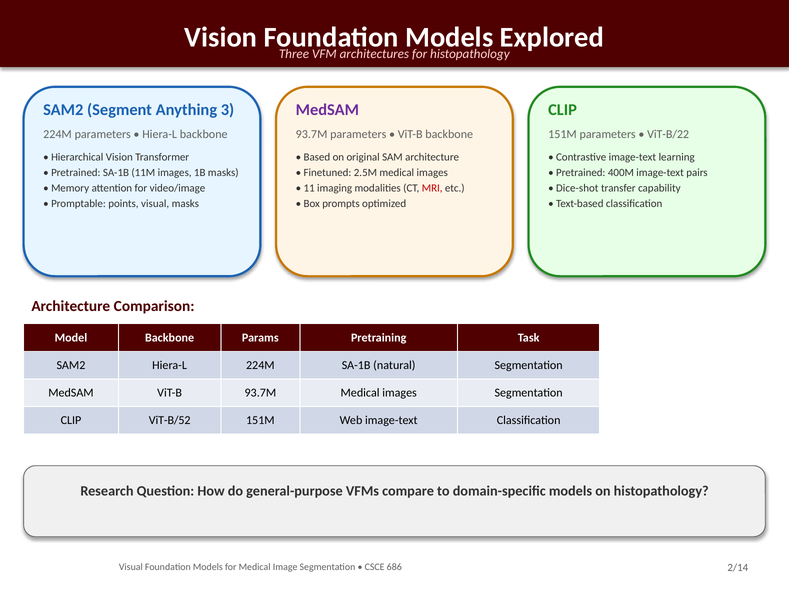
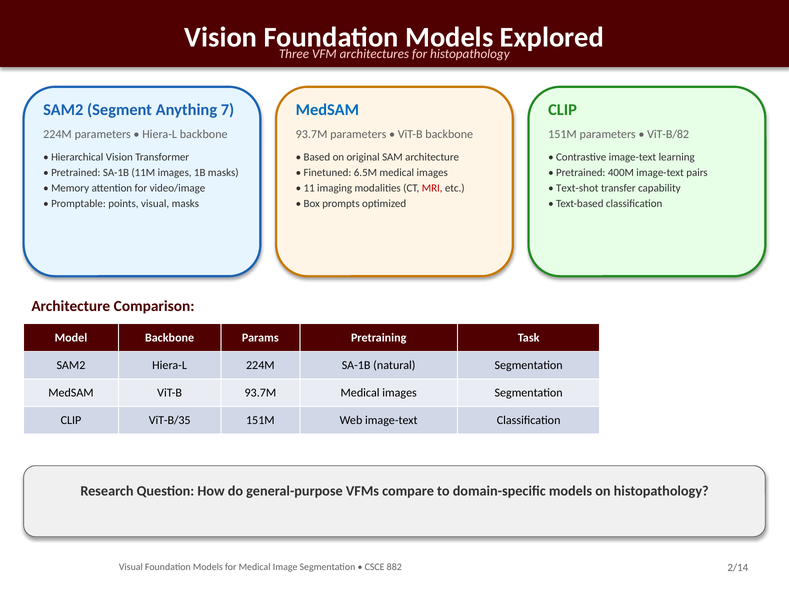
3: 3 -> 7
MedSAM at (327, 110) colour: purple -> blue
ViT-B/22: ViT-B/22 -> ViT-B/82
2.5M: 2.5M -> 6.5M
Dice-shot: Dice-shot -> Text-shot
ViT-B/52: ViT-B/52 -> ViT-B/35
686: 686 -> 882
